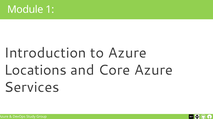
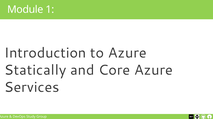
Locations: Locations -> Statically
